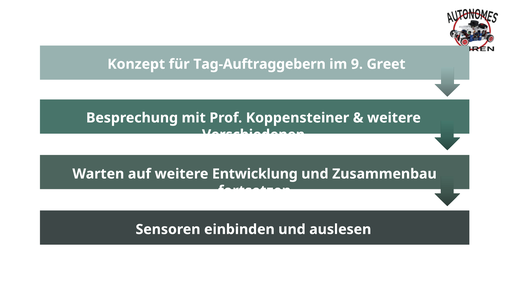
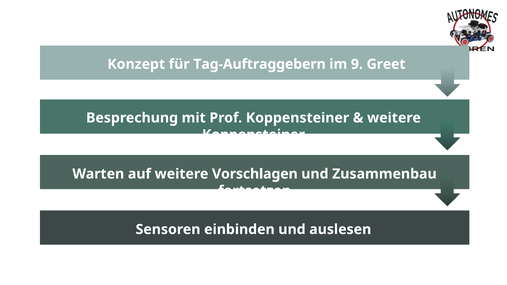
Verschiedenen at (253, 135): Verschiedenen -> Koppensteiner
Entwicklung: Entwicklung -> Vorschlagen
